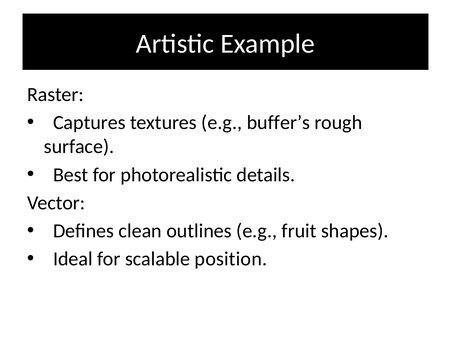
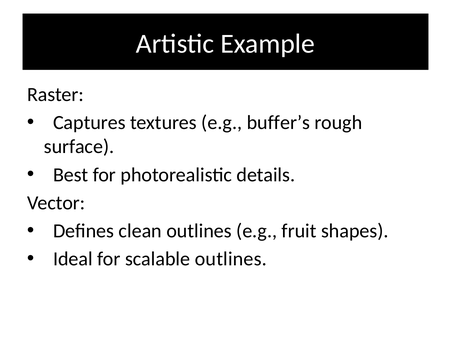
scalable position: position -> outlines
